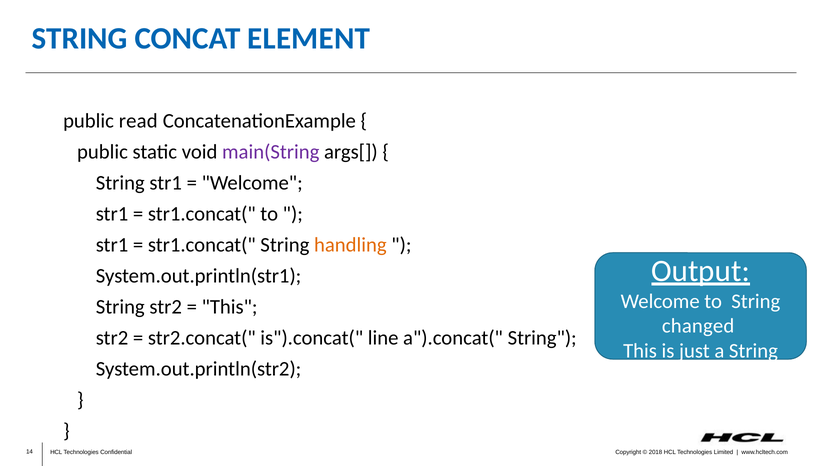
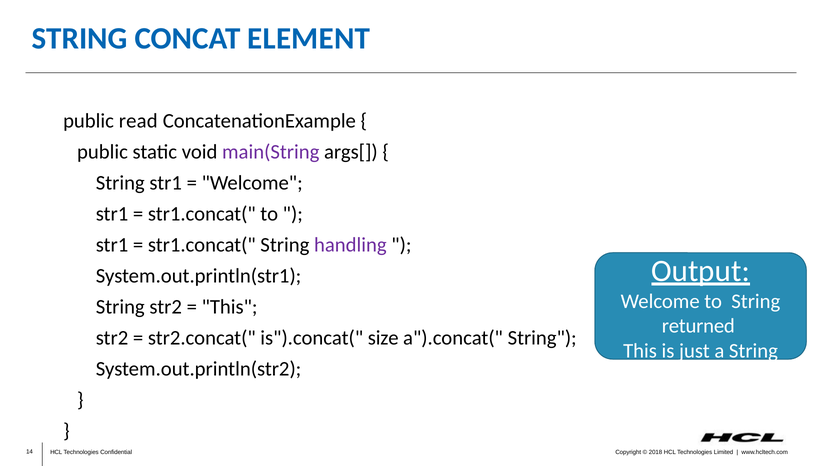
handling colour: orange -> purple
changed: changed -> returned
line: line -> size
